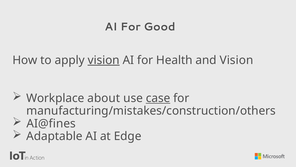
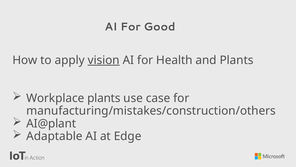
and Vision: Vision -> Plants
Workplace about: about -> plants
case underline: present -> none
AI@fines: AI@fines -> AI@plant
